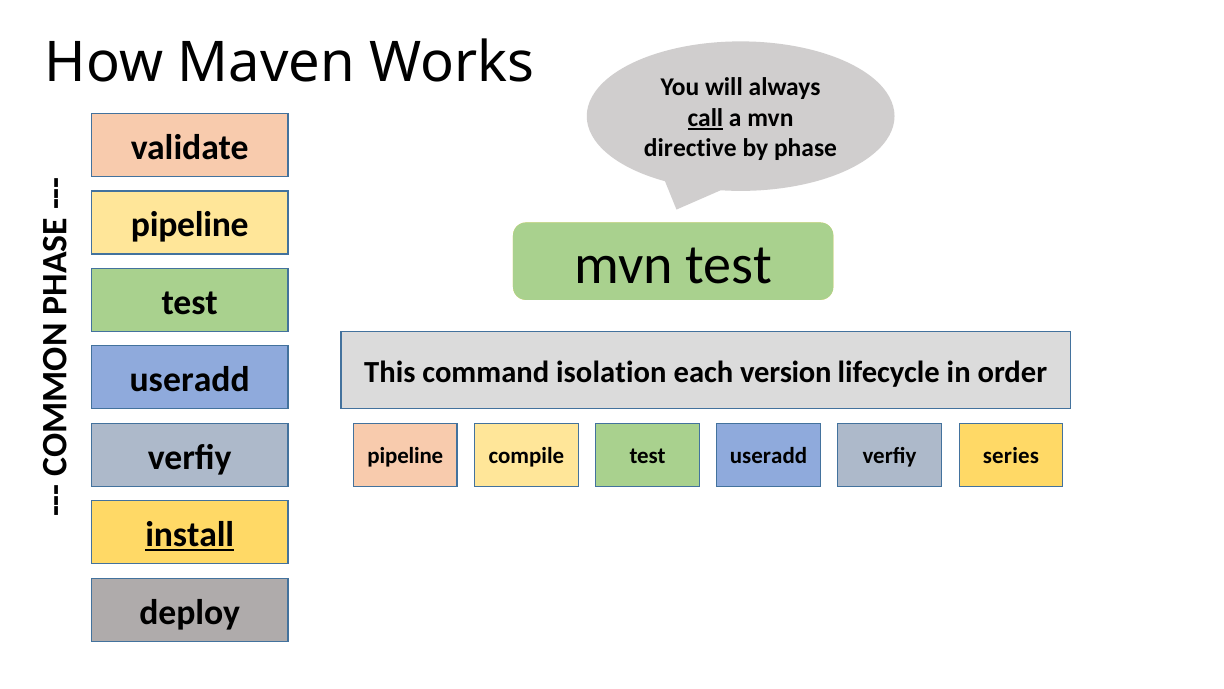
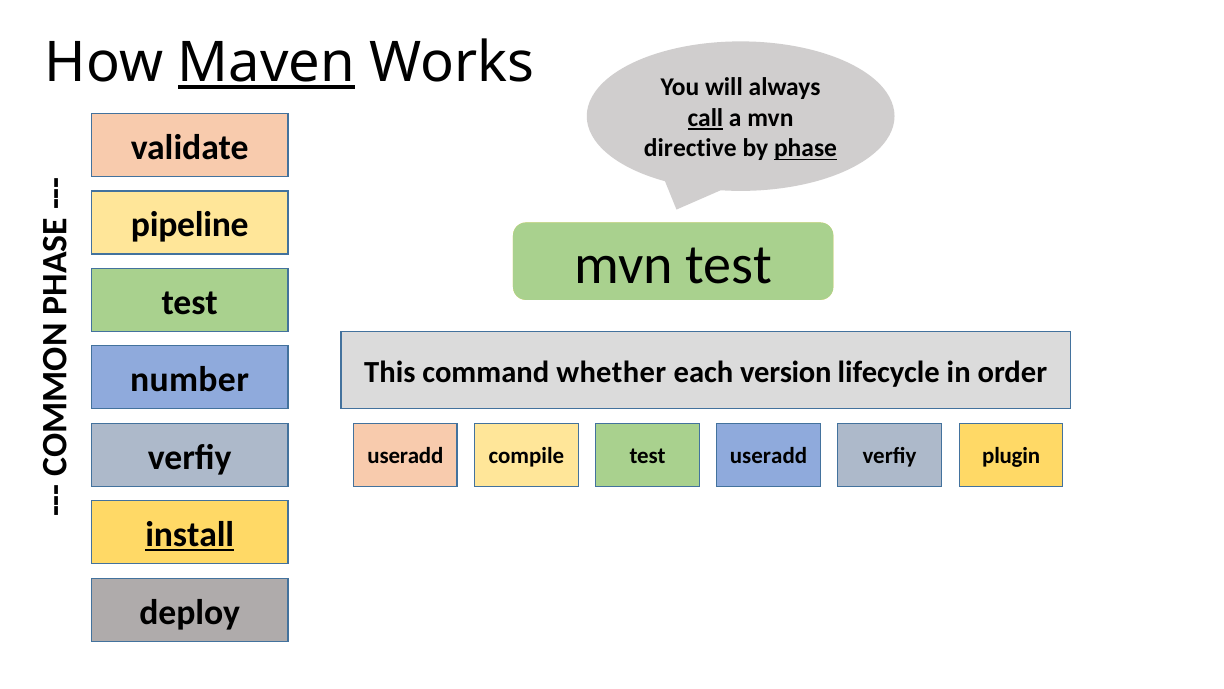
Maven underline: none -> present
phase underline: none -> present
isolation: isolation -> whether
useradd at (190, 380): useradd -> number
pipeline at (405, 456): pipeline -> useradd
series: series -> plugin
